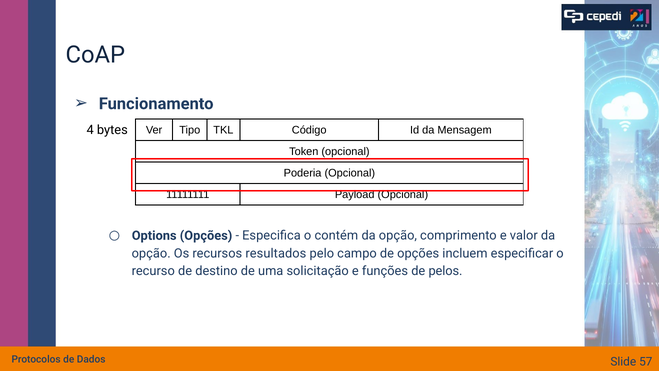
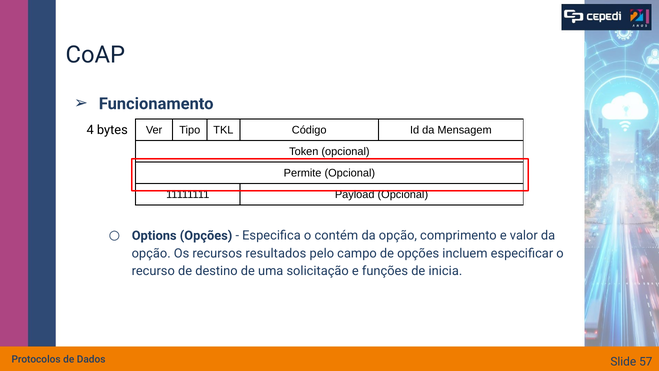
Poderia: Poderia -> Permite
pelos: pelos -> inicia
